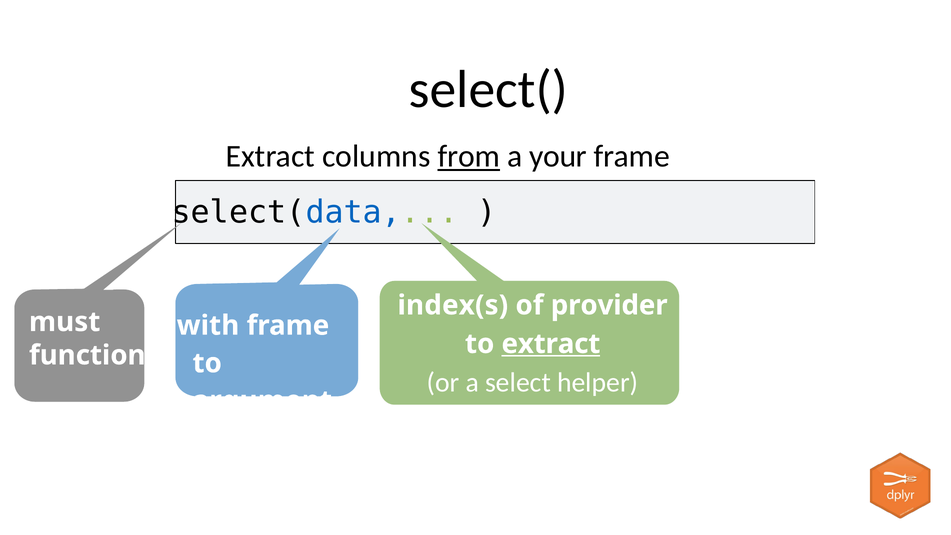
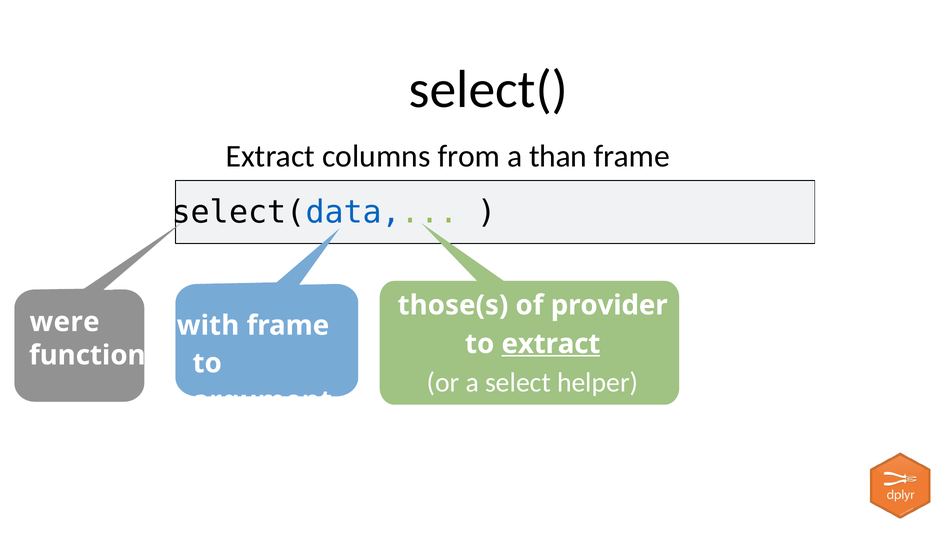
from underline: present -> none
your: your -> than
index(s: index(s -> those(s
must: must -> were
